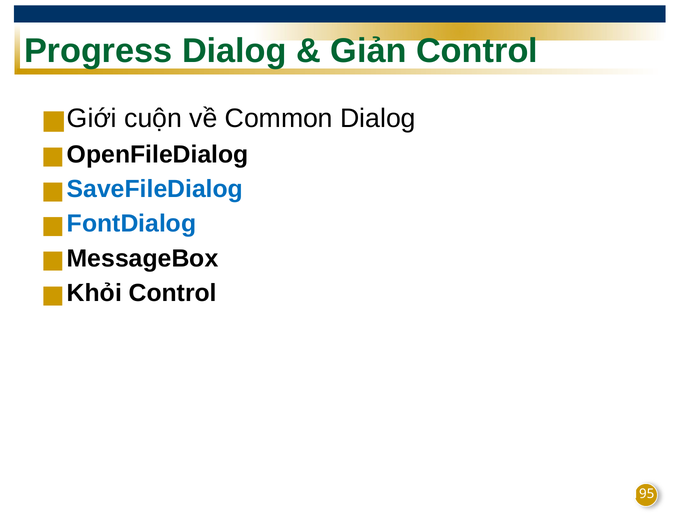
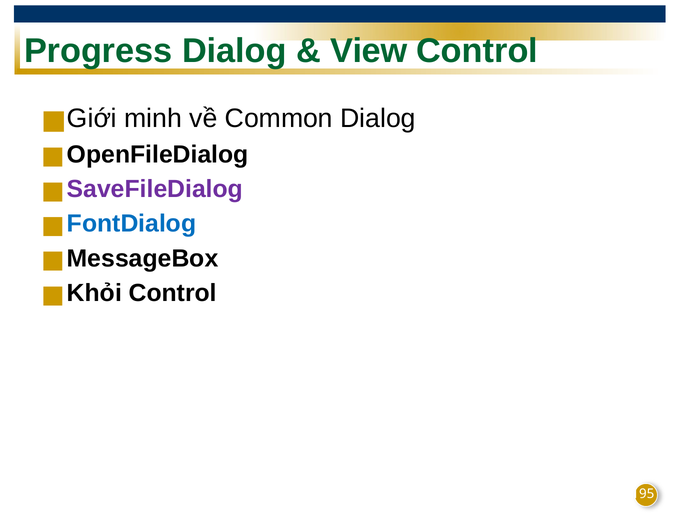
Giản: Giản -> View
cuộn: cuộn -> minh
SaveFileDialog colour: blue -> purple
